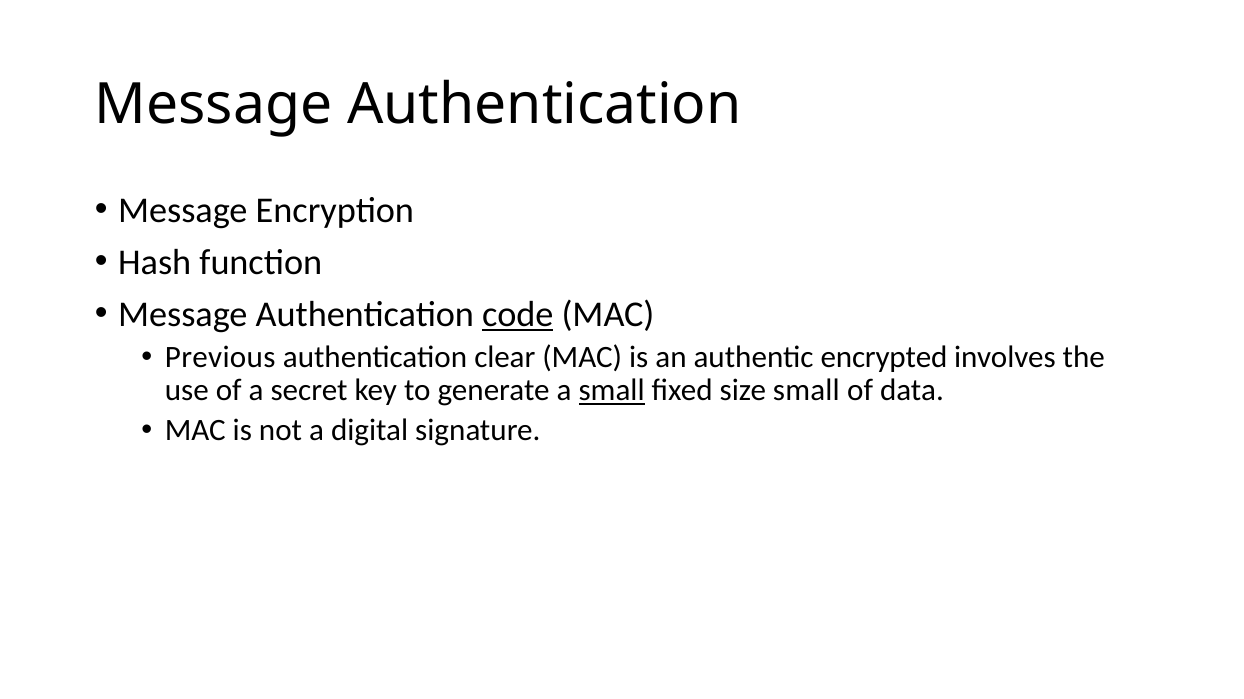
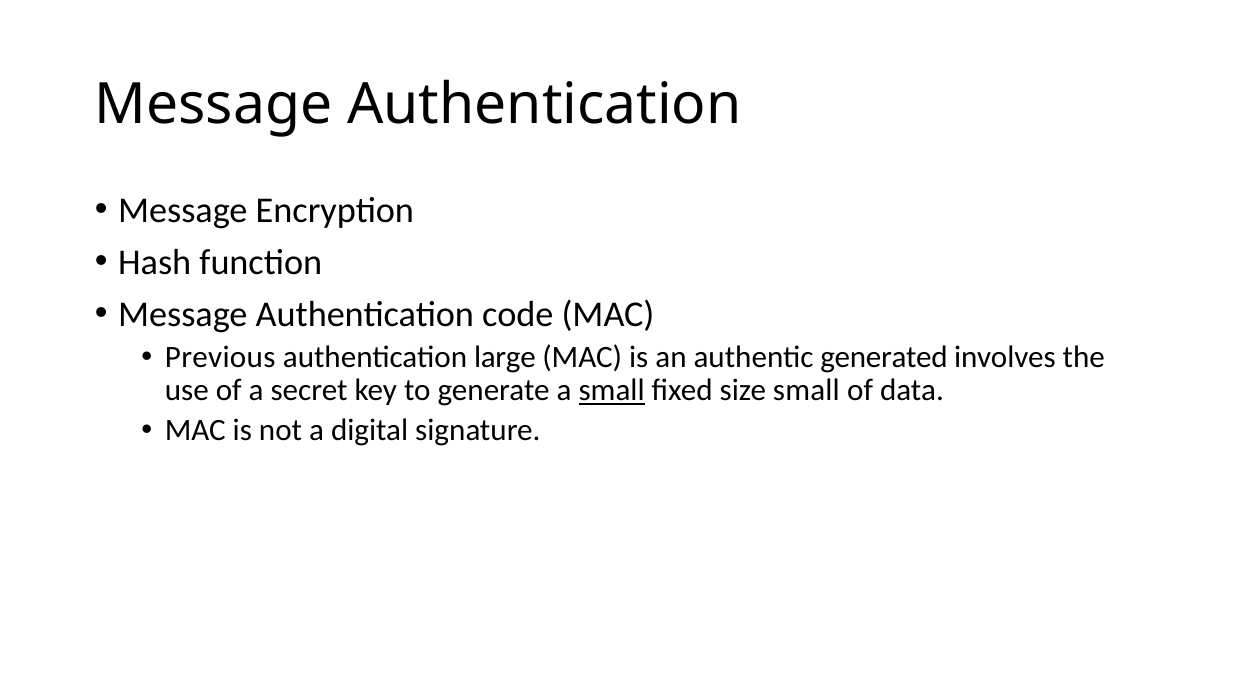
code underline: present -> none
clear: clear -> large
encrypted: encrypted -> generated
